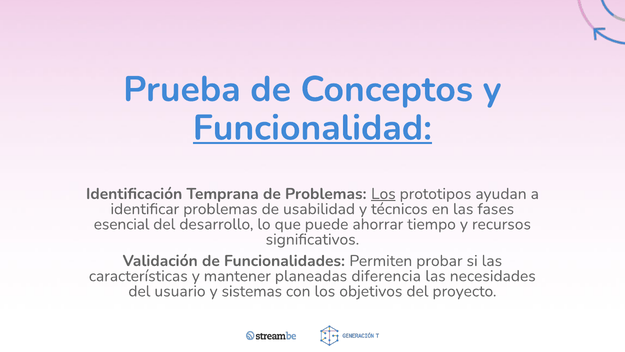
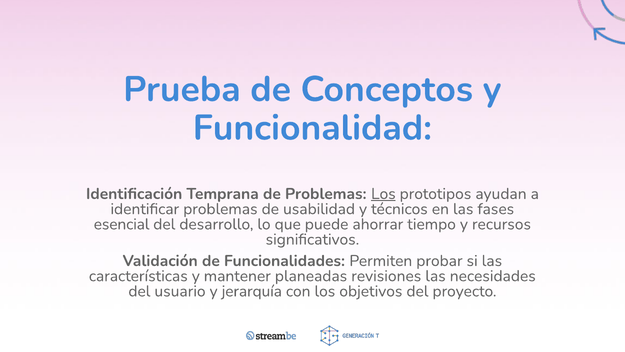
Funcionalidad underline: present -> none
diferencia: diferencia -> revisiones
sistemas: sistemas -> jerarquía
